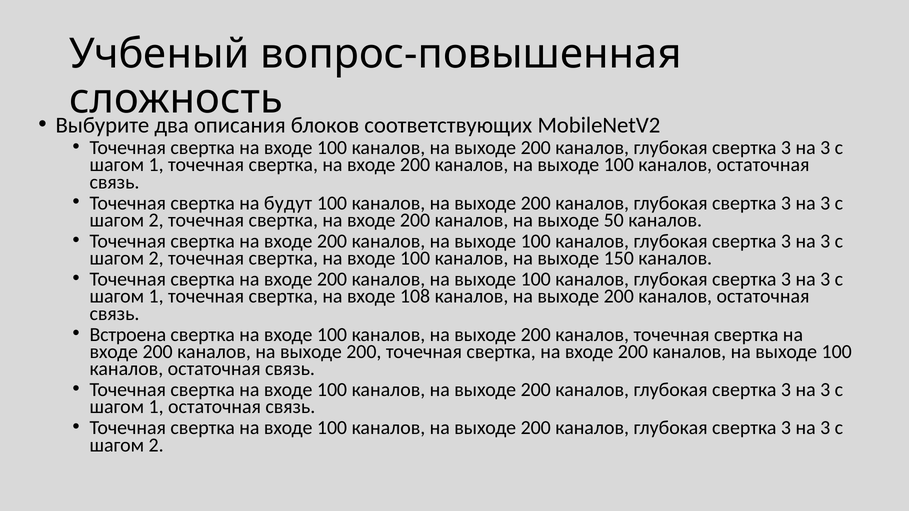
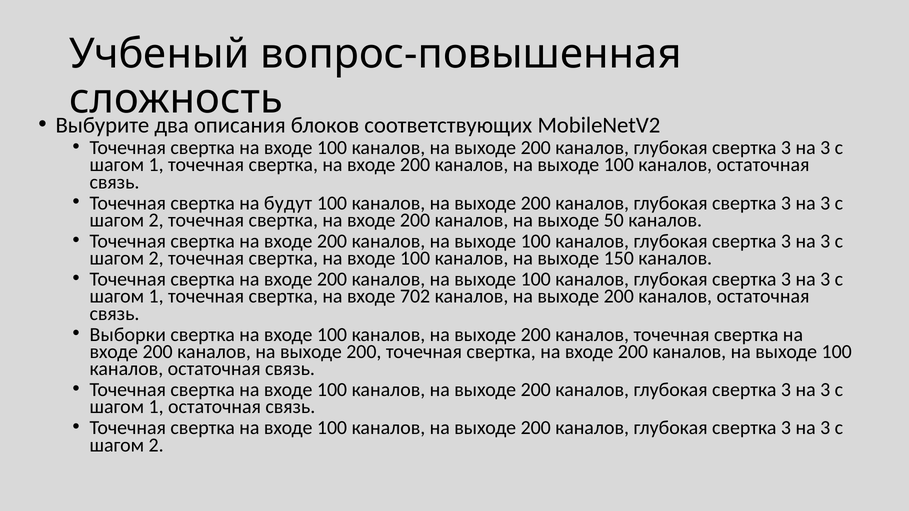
108: 108 -> 702
Встроена: Встроена -> Выборки
